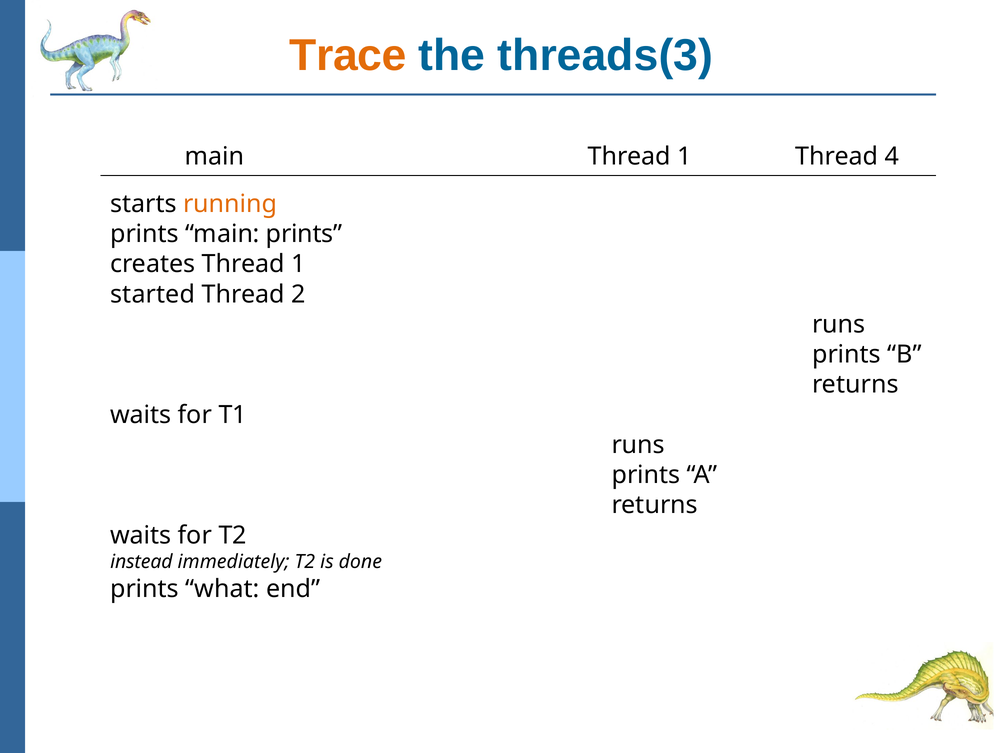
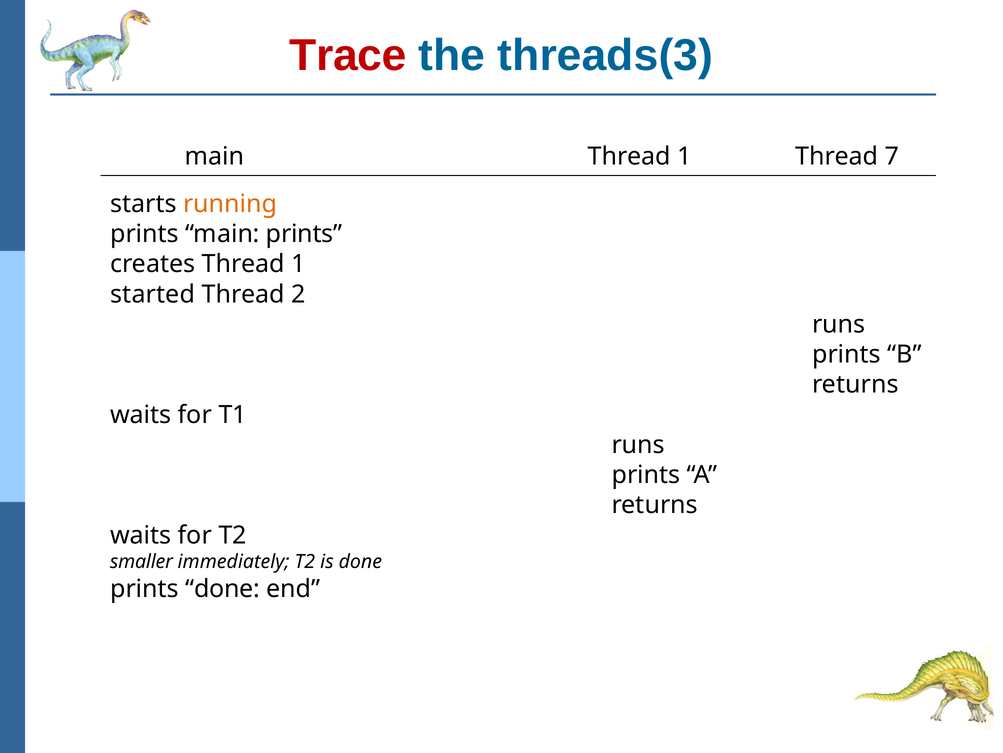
Trace colour: orange -> red
4: 4 -> 7
instead: instead -> smaller
prints what: what -> done
